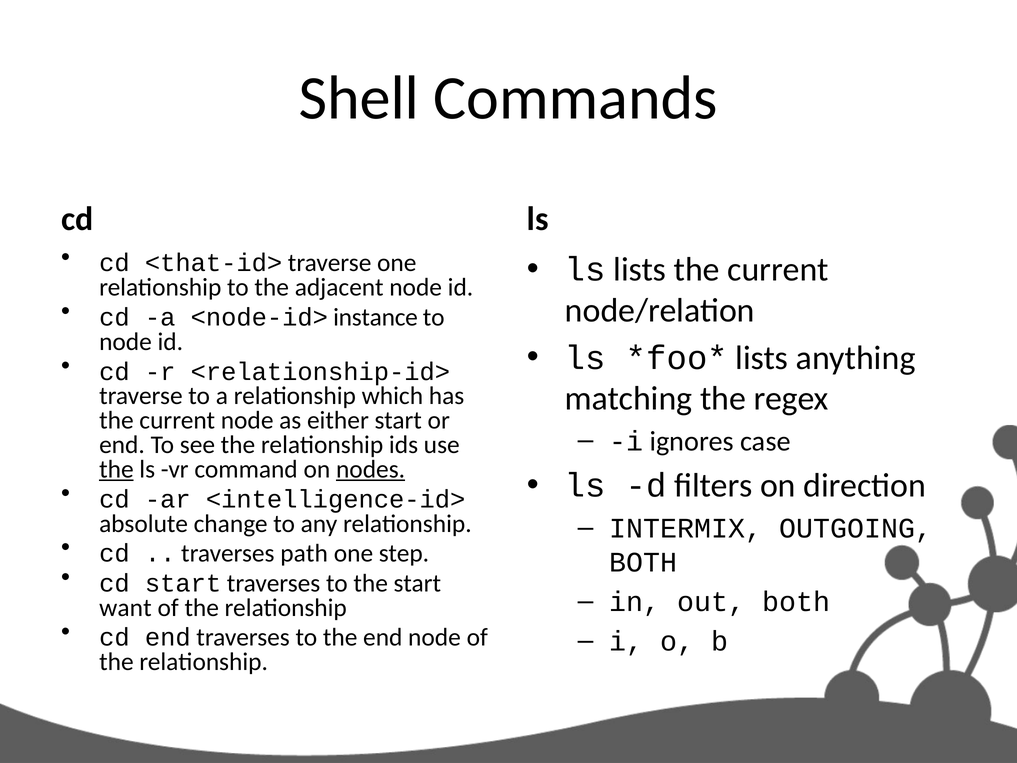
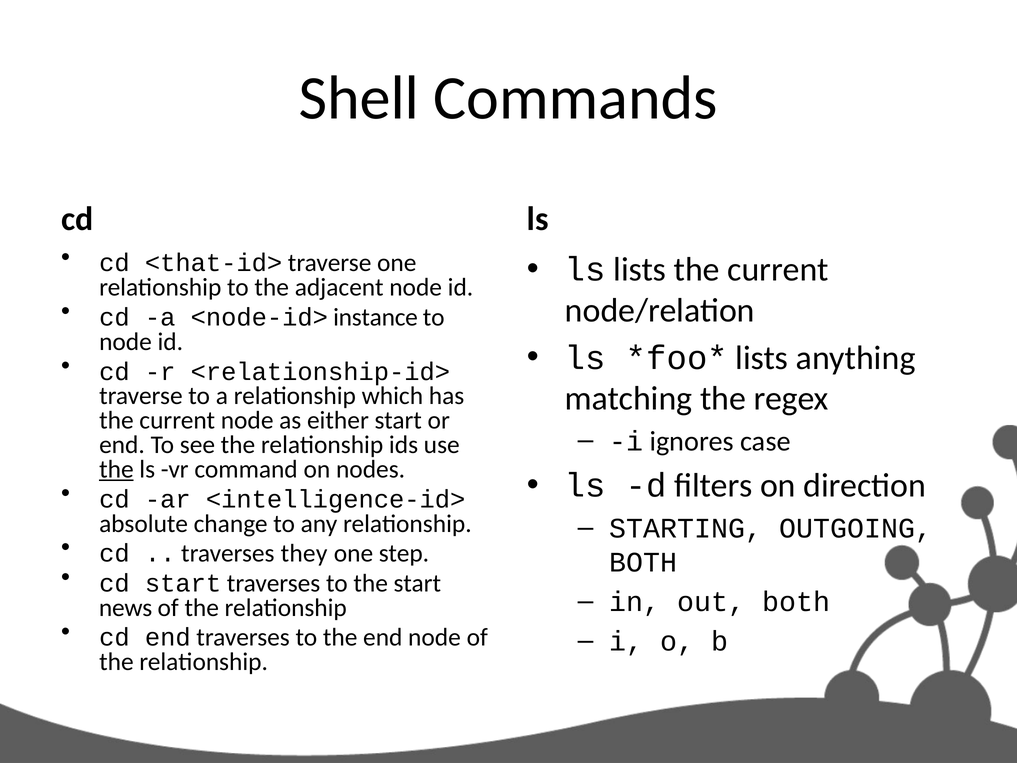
nodes underline: present -> none
INTERMIX: INTERMIX -> STARTING
path: path -> they
want: want -> news
